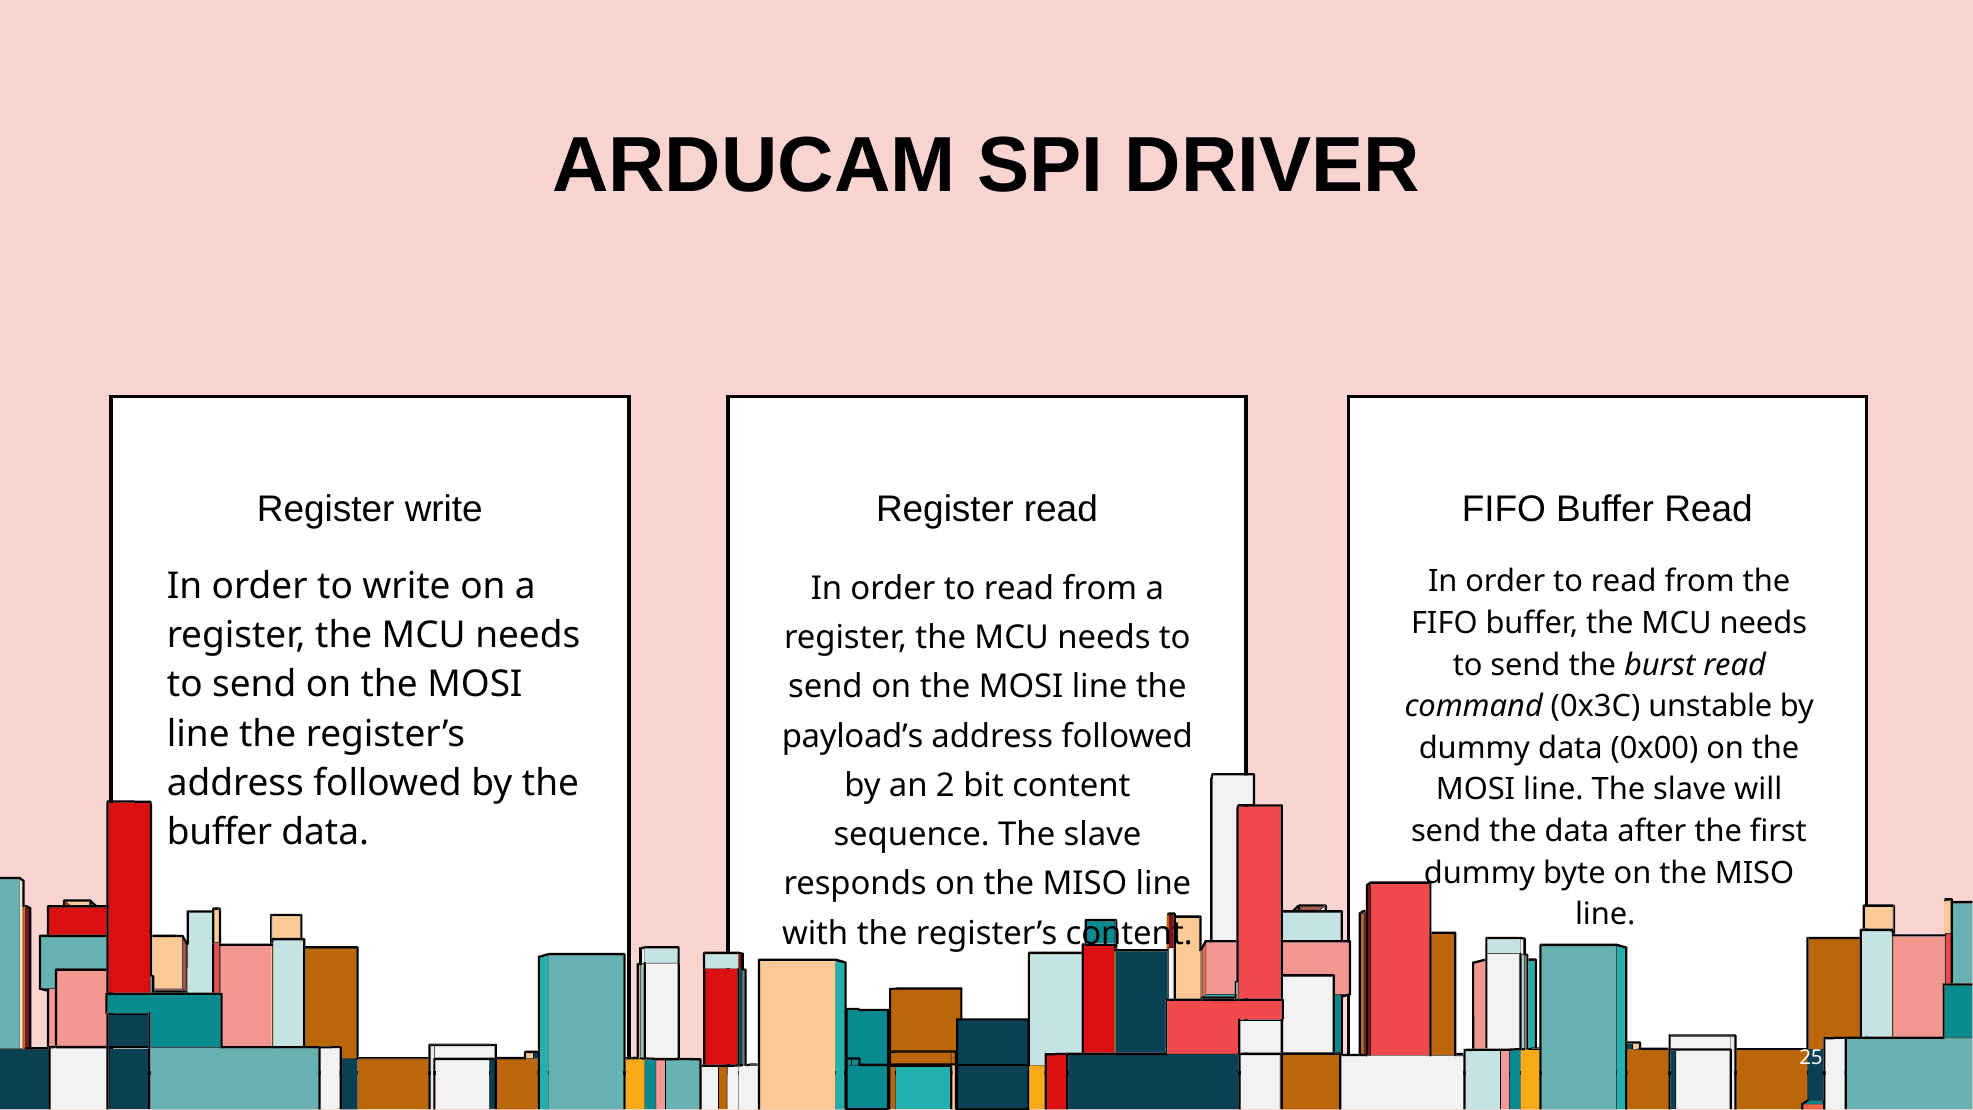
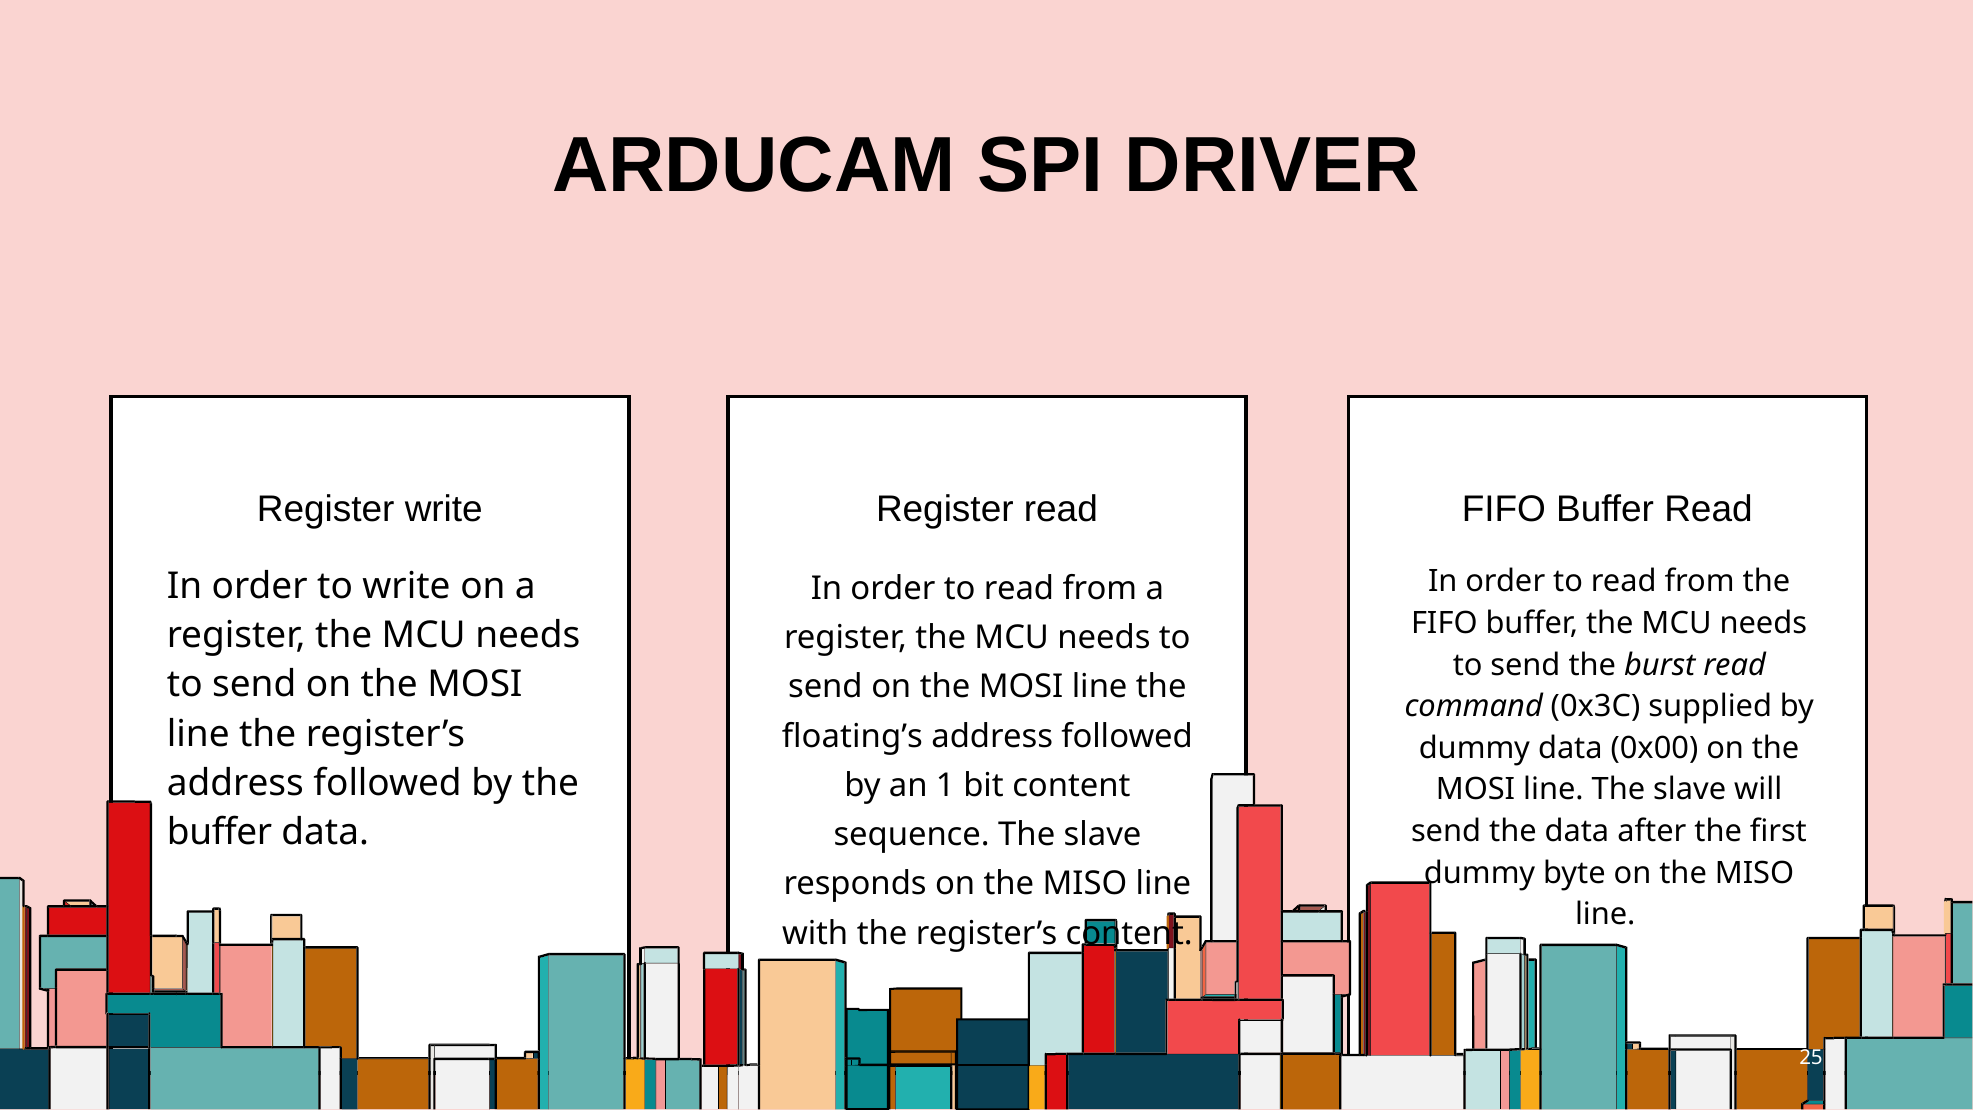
unstable: unstable -> supplied
payload’s: payload’s -> floating’s
2: 2 -> 1
